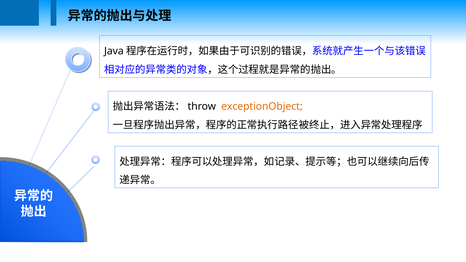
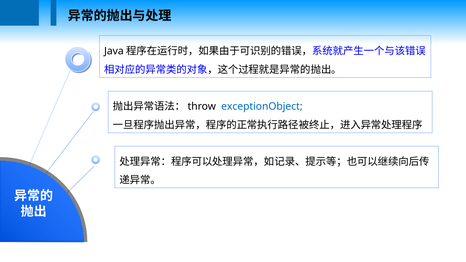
exceptionObject colour: orange -> blue
